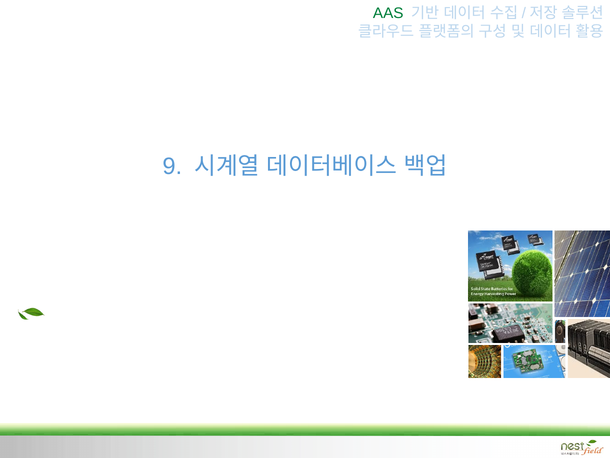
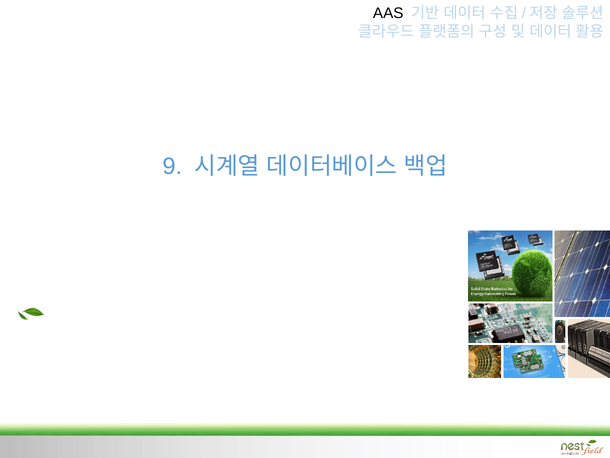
AAS colour: green -> black
